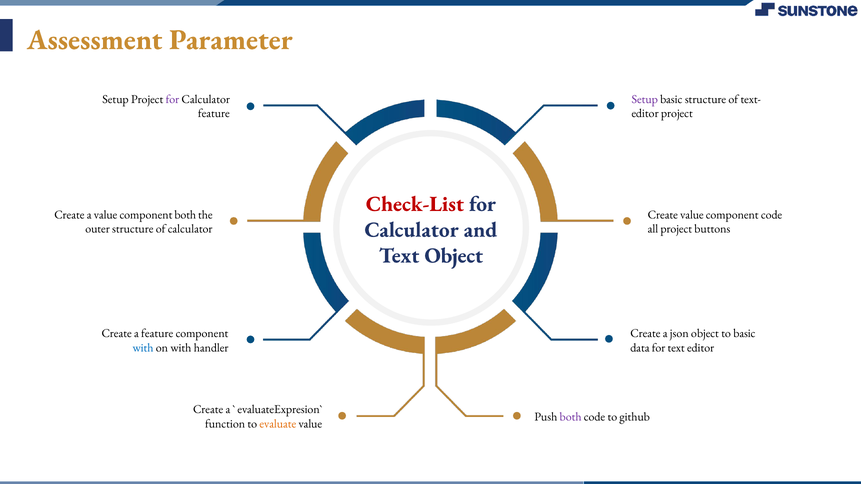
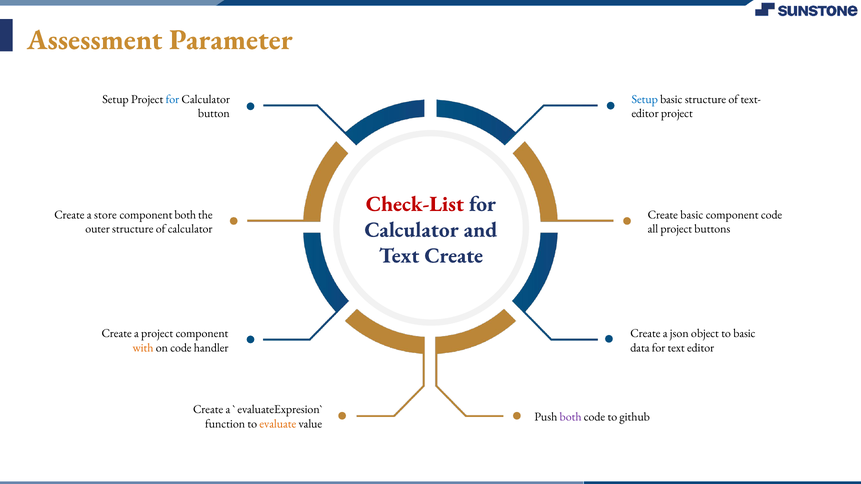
for at (172, 99) colour: purple -> blue
Setup at (645, 99) colour: purple -> blue
feature at (214, 114): feature -> button
a value: value -> store
Create value: value -> basic
Text Object: Object -> Create
a feature: feature -> project
with at (143, 348) colour: blue -> orange
on with: with -> code
